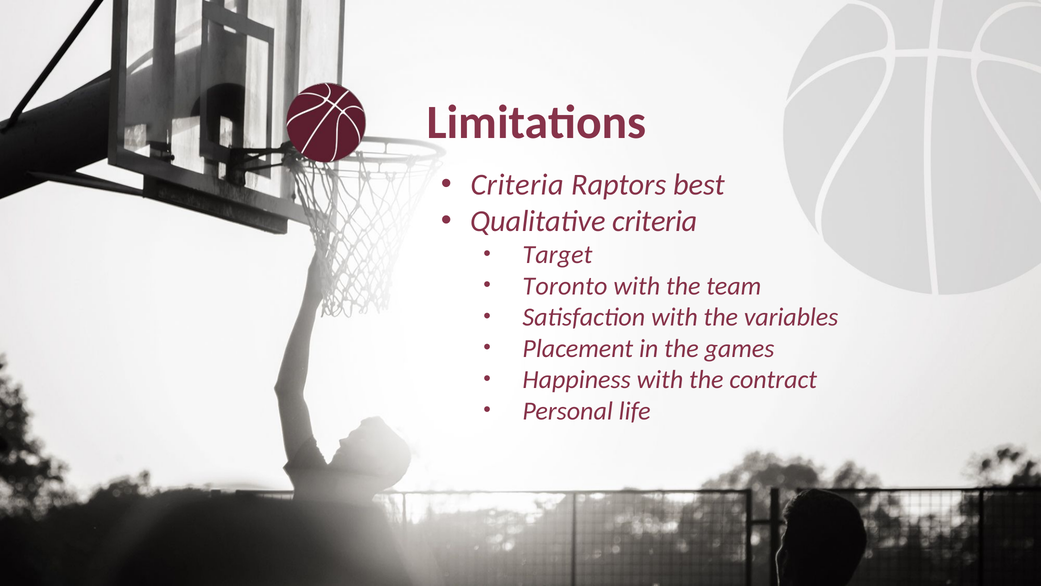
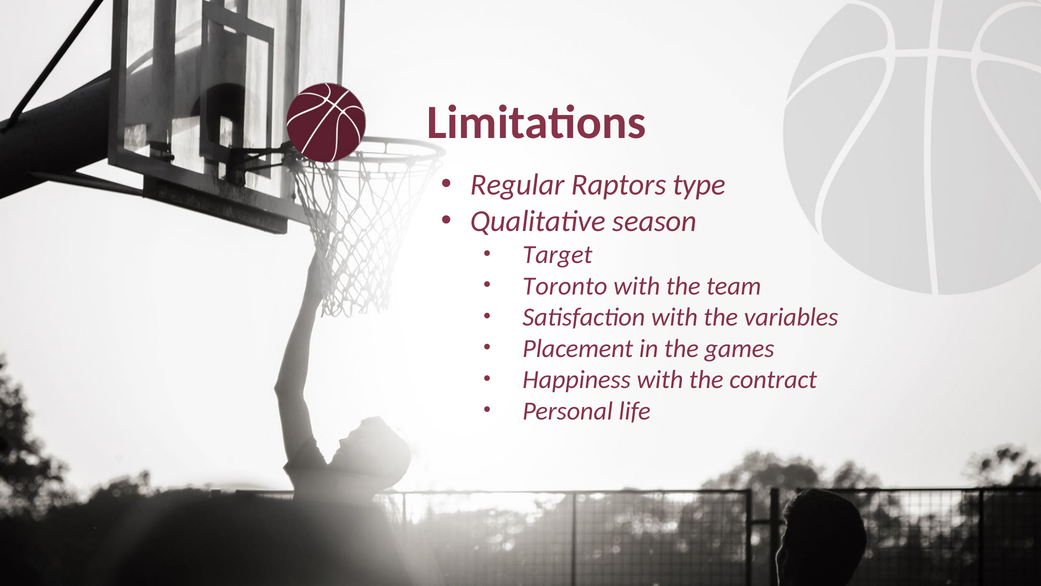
Criteria at (517, 185): Criteria -> Regular
best: best -> type
Qualitative criteria: criteria -> season
